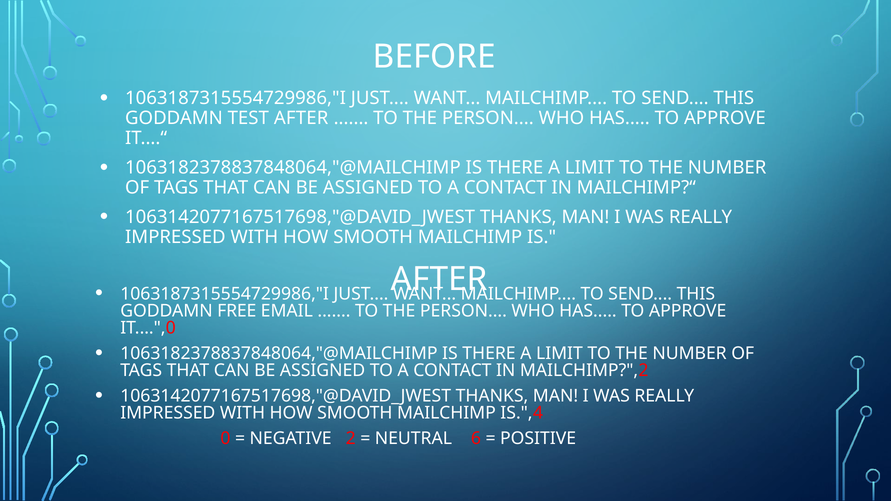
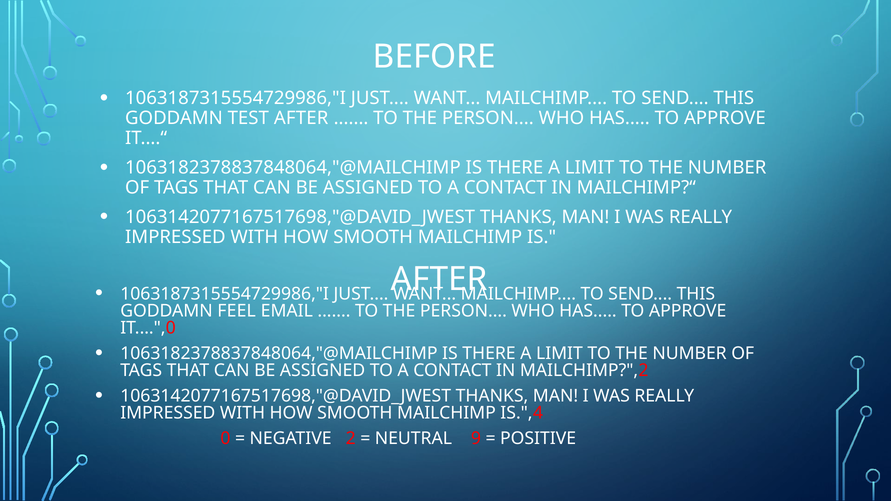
FREE: FREE -> FEEL
6: 6 -> 9
